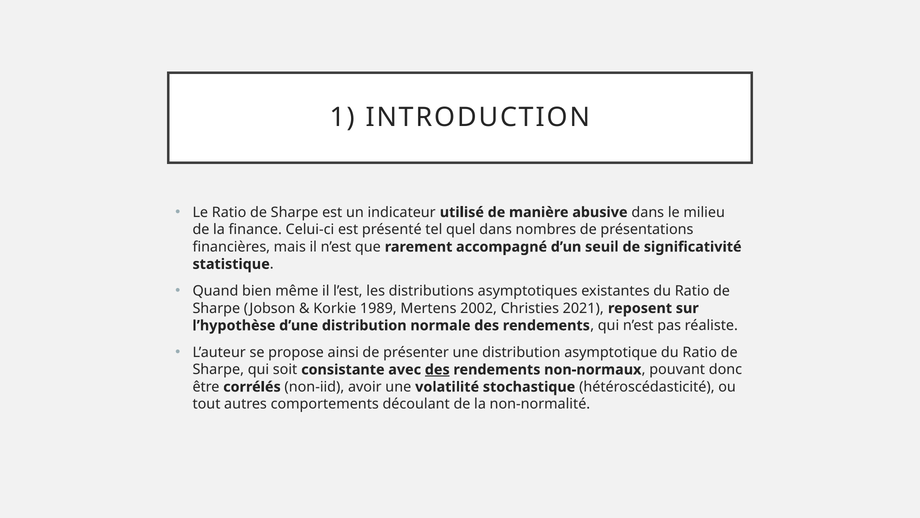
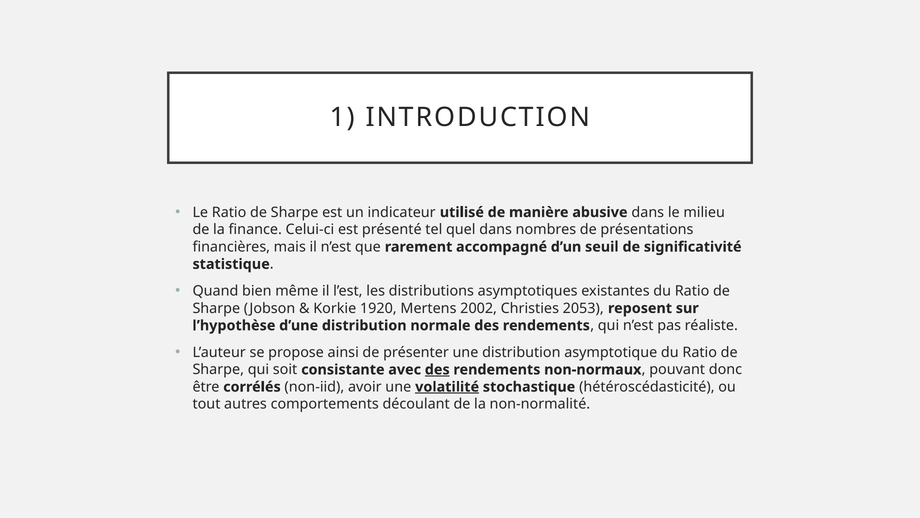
1989: 1989 -> 1920
2021: 2021 -> 2053
volatilité underline: none -> present
